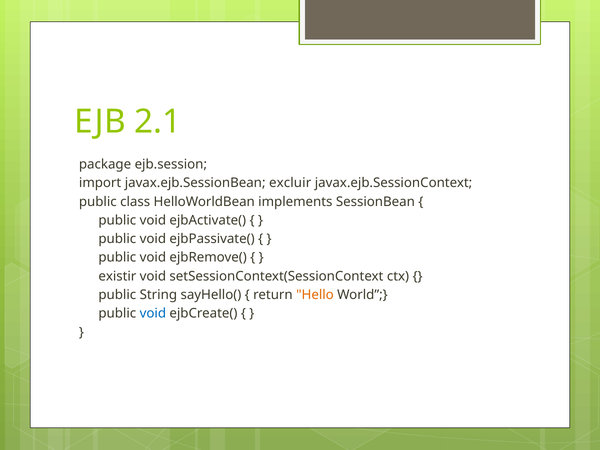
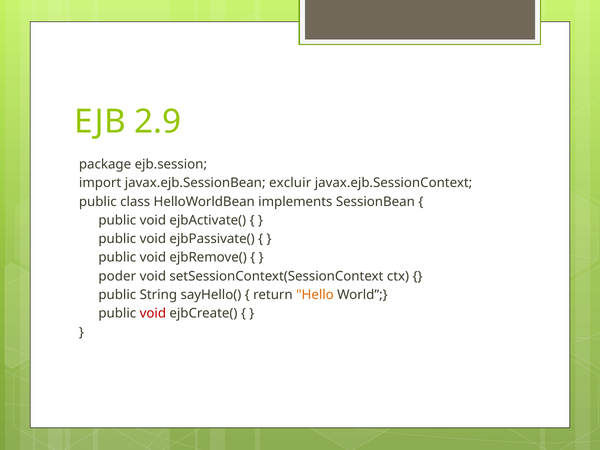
2.1: 2.1 -> 2.9
existir: existir -> poder
void at (153, 313) colour: blue -> red
